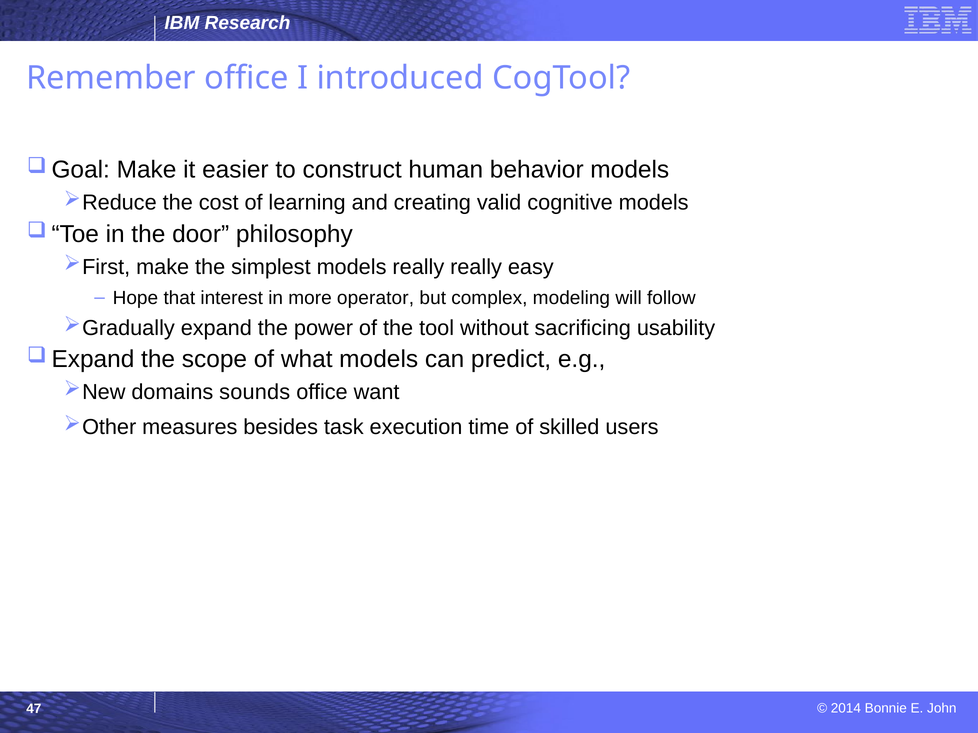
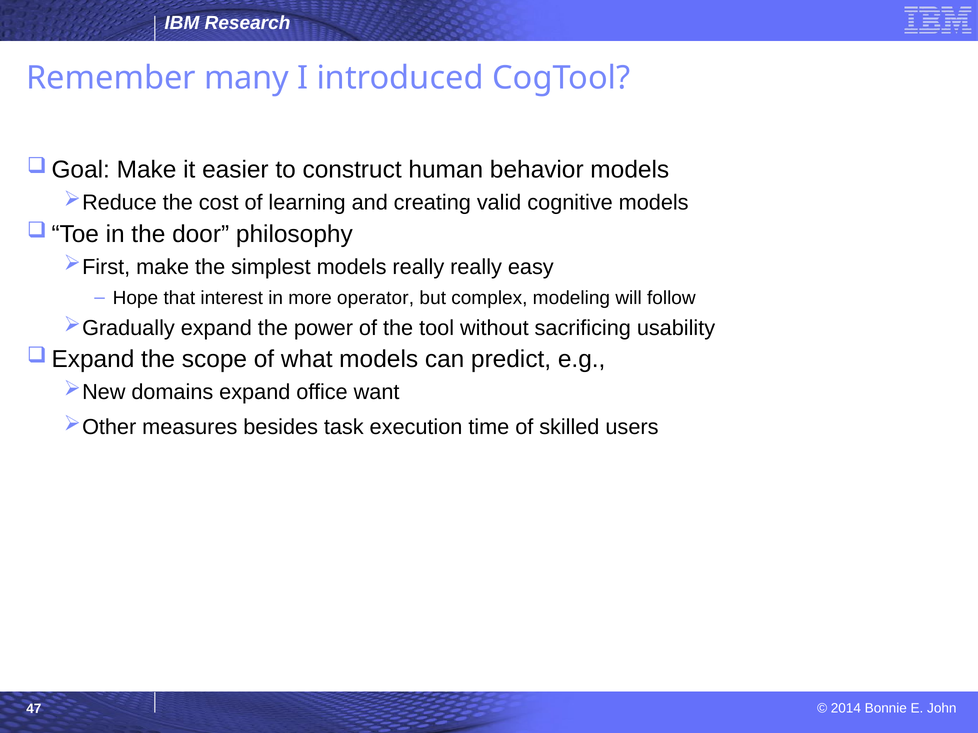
Remember office: office -> many
domains sounds: sounds -> expand
